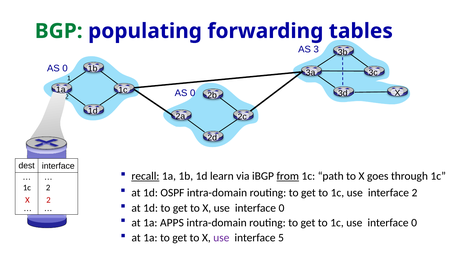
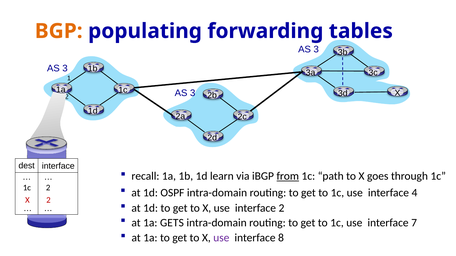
BGP colour: green -> orange
0 at (65, 69): 0 -> 3
0 at (193, 93): 0 -> 3
recall underline: present -> none
interface 2: 2 -> 4
X use interface 0: 0 -> 2
APPS: APPS -> GETS
1c use interface 0: 0 -> 7
5: 5 -> 8
